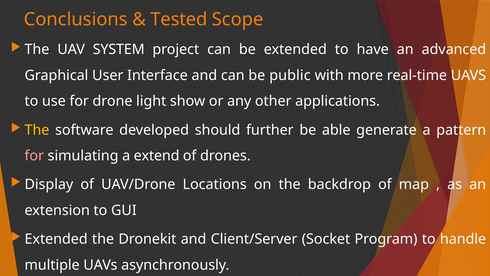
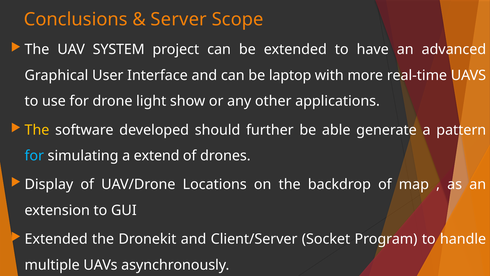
Tested: Tested -> Server
public: public -> laptop
for at (34, 156) colour: pink -> light blue
